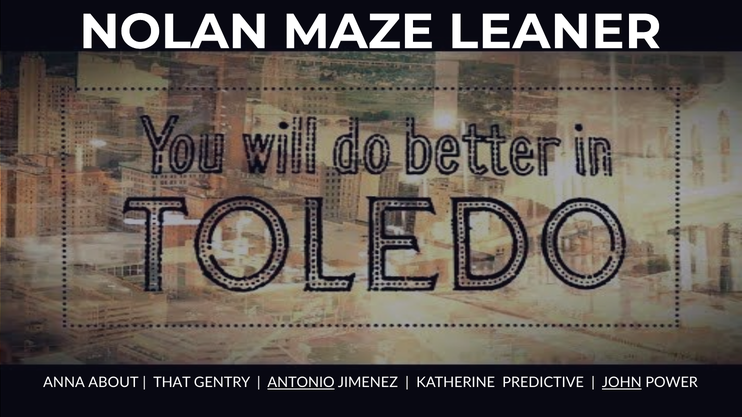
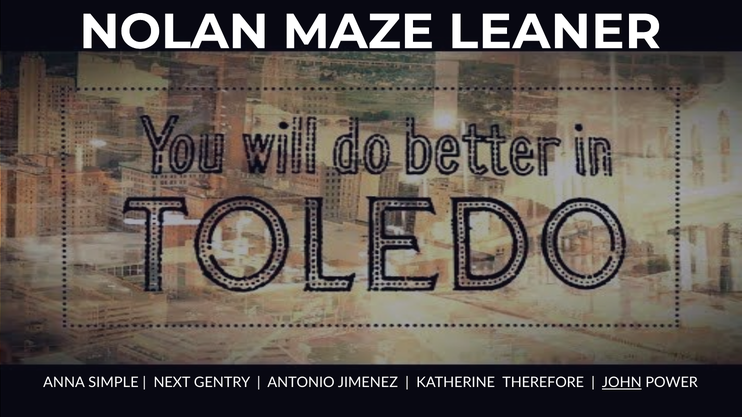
ABOUT: ABOUT -> SIMPLE
THAT: THAT -> NEXT
ANTONIO underline: present -> none
PREDICTIVE: PREDICTIVE -> THEREFORE
